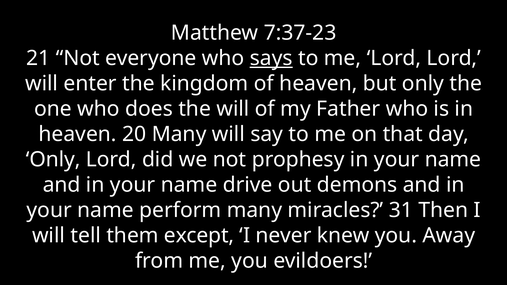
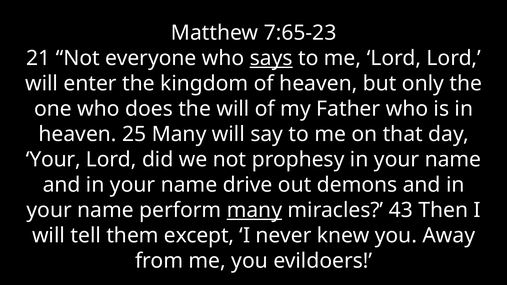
7:37-23: 7:37-23 -> 7:65-23
20: 20 -> 25
Only at (53, 160): Only -> Your
many at (254, 210) underline: none -> present
31: 31 -> 43
